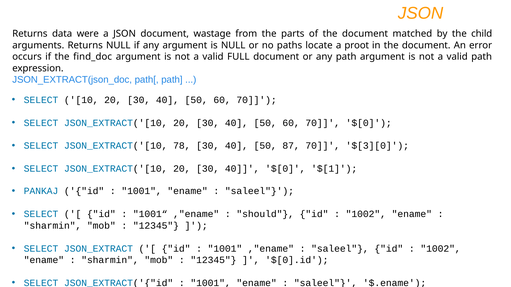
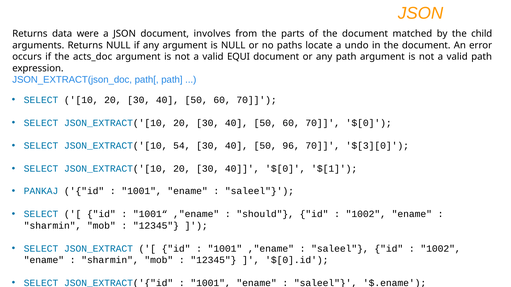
wastage: wastage -> involves
proot: proot -> undo
find_doc: find_doc -> acts_doc
FULL: FULL -> EQUI
78: 78 -> 54
87: 87 -> 96
